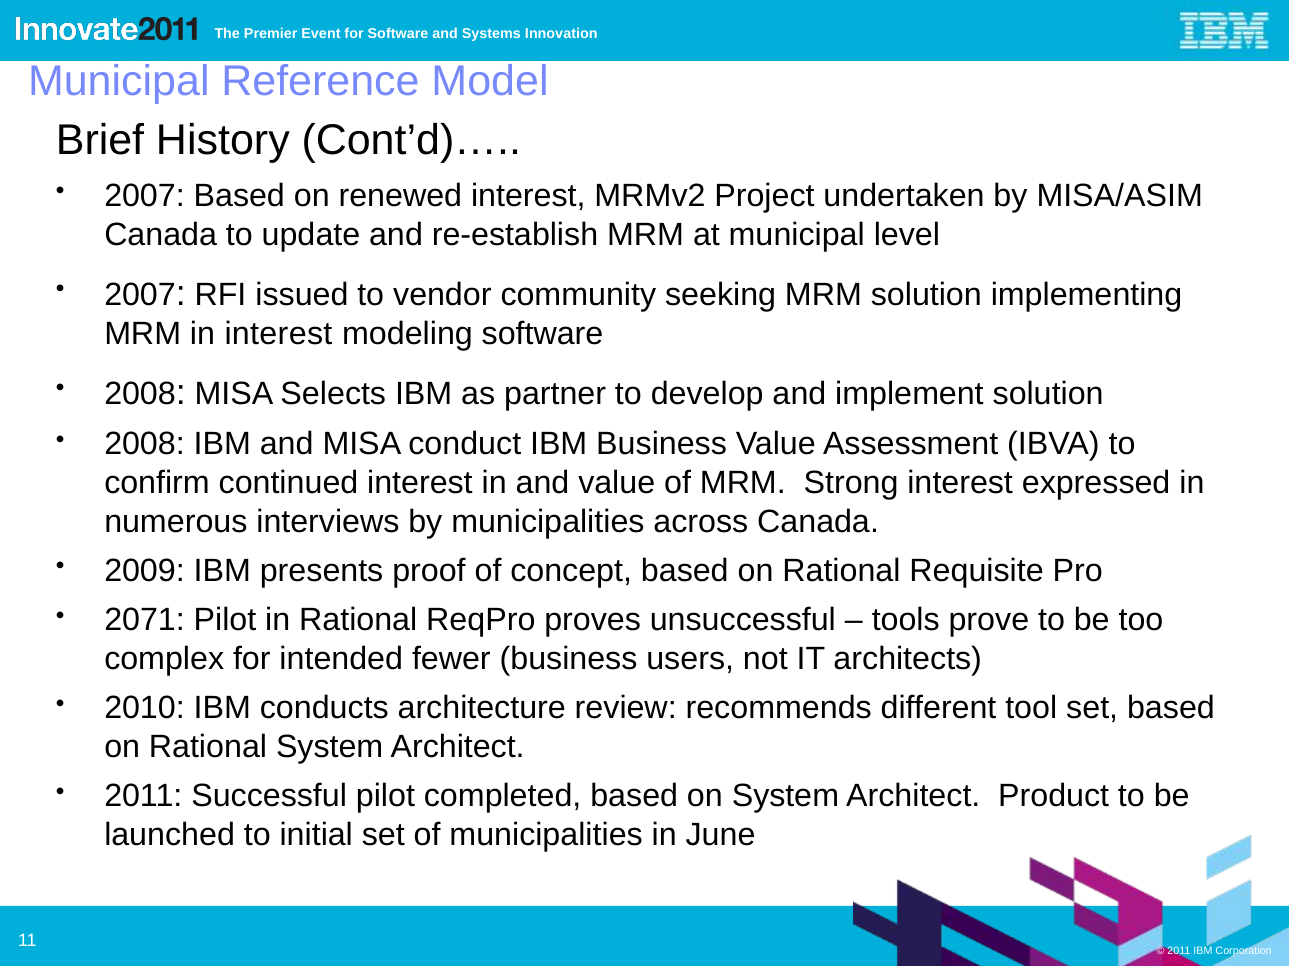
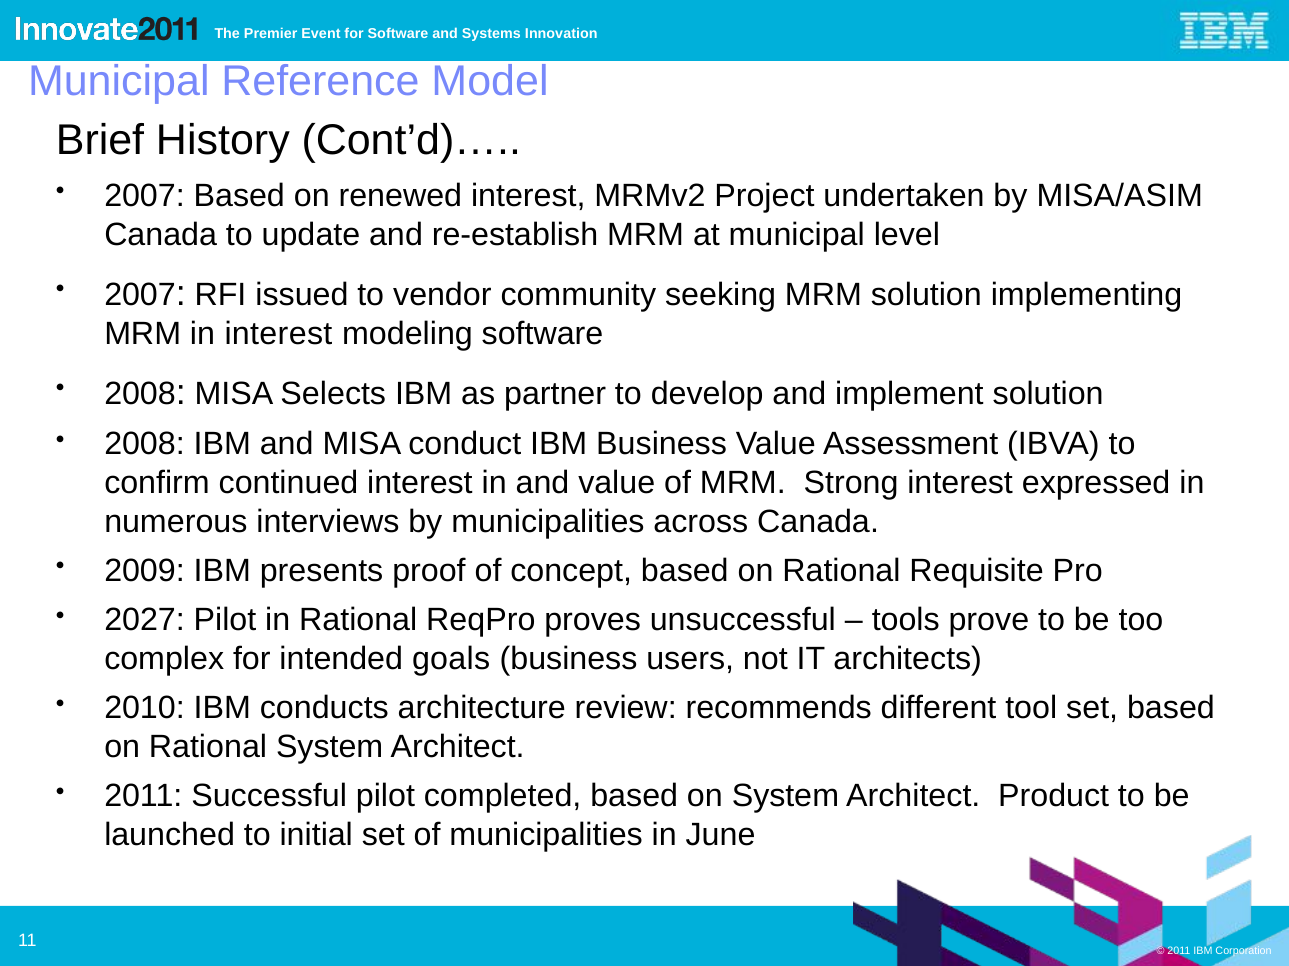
2071: 2071 -> 2027
fewer: fewer -> goals
